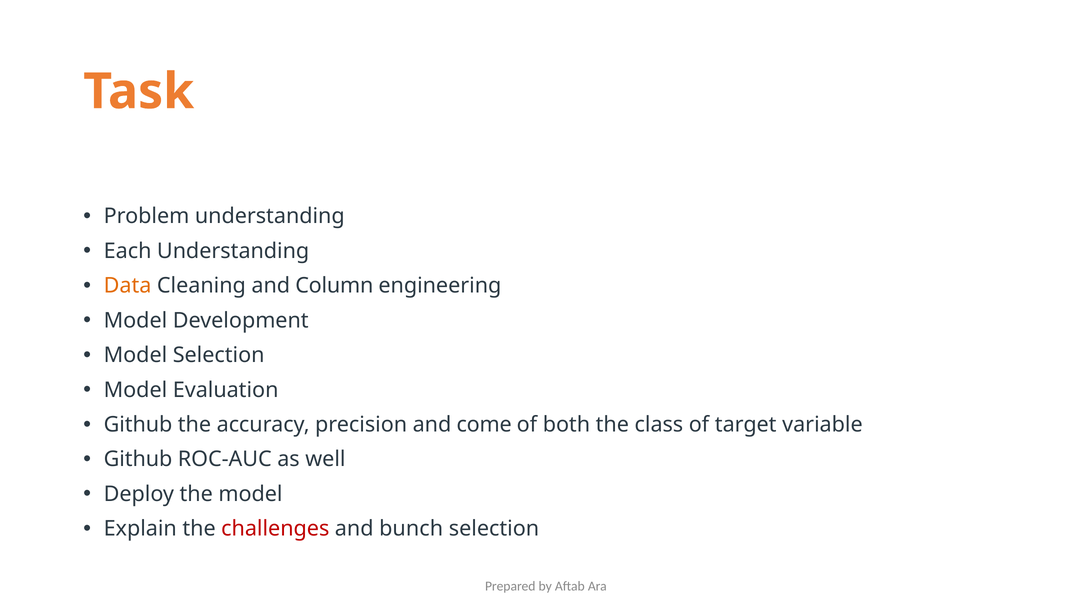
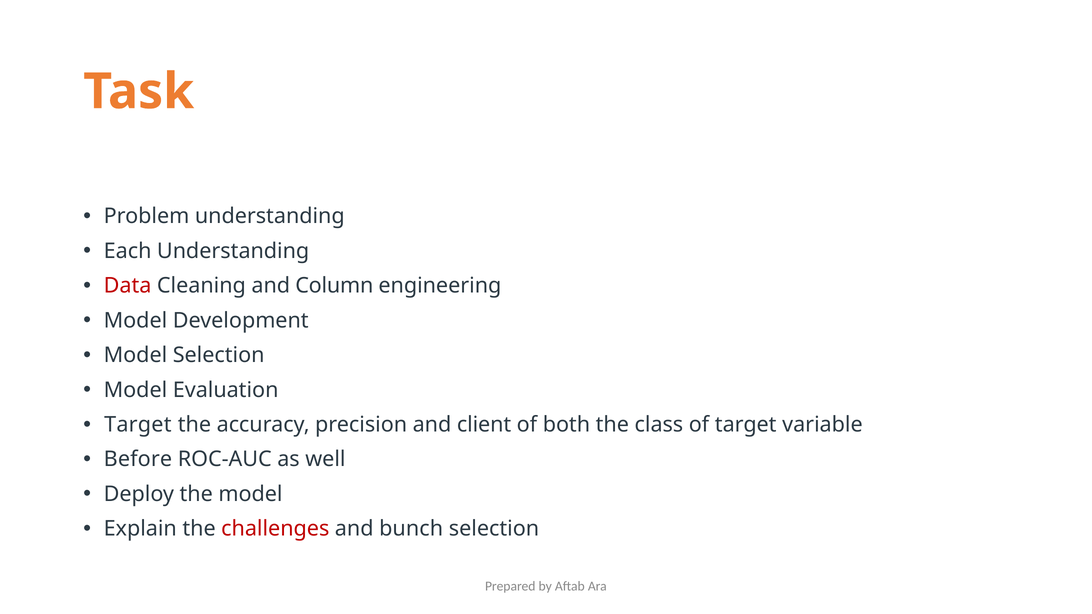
Data colour: orange -> red
Github at (138, 425): Github -> Target
come: come -> client
Github at (138, 460): Github -> Before
